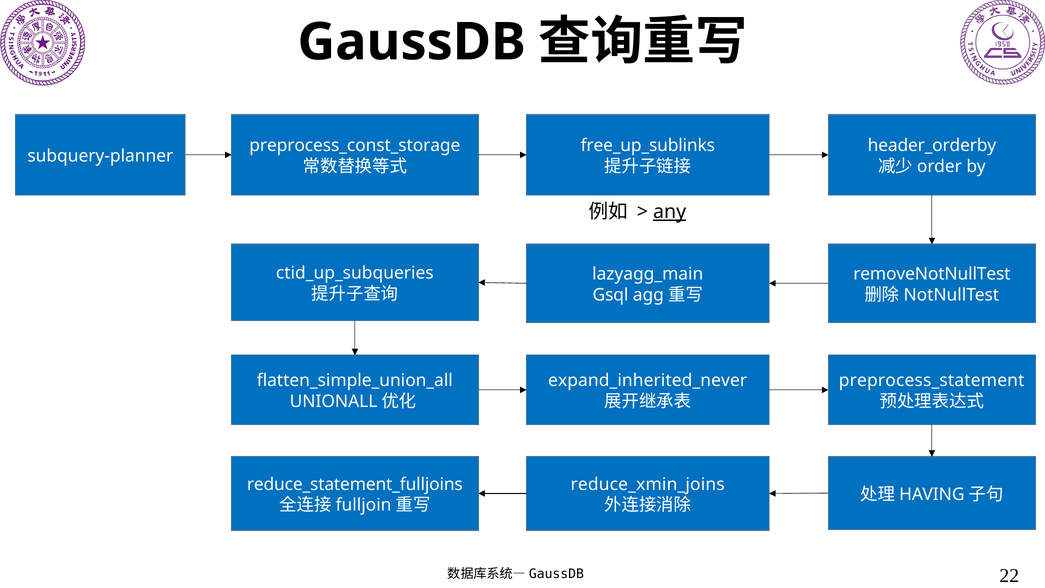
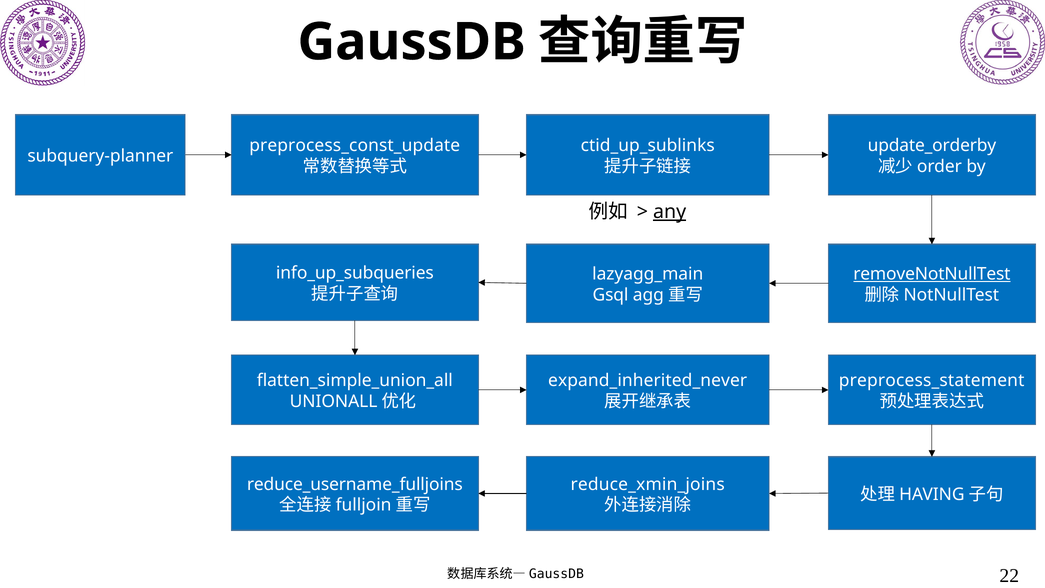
preprocess_const_storage: preprocess_const_storage -> preprocess_const_update
free_up_sublinks: free_up_sublinks -> ctid_up_sublinks
header_orderby: header_orderby -> update_orderby
ctid_up_subqueries: ctid_up_subqueries -> info_up_subqueries
removeNotNullTest underline: none -> present
reduce_statement_fulljoins: reduce_statement_fulljoins -> reduce_username_fulljoins
